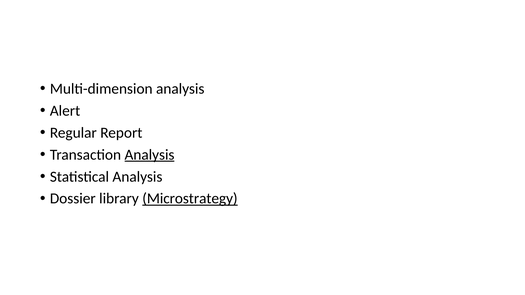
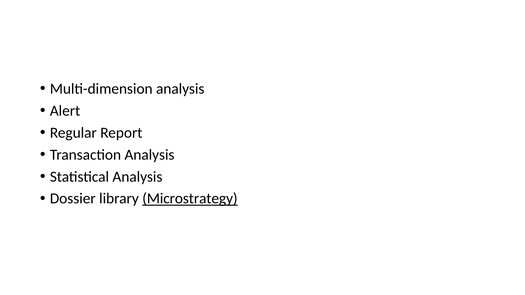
Analysis at (150, 155) underline: present -> none
